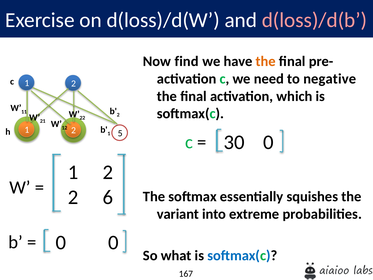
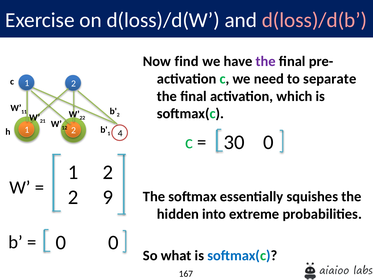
the at (266, 61) colour: orange -> purple
negative: negative -> separate
5: 5 -> 4
6: 6 -> 9
variant: variant -> hidden
